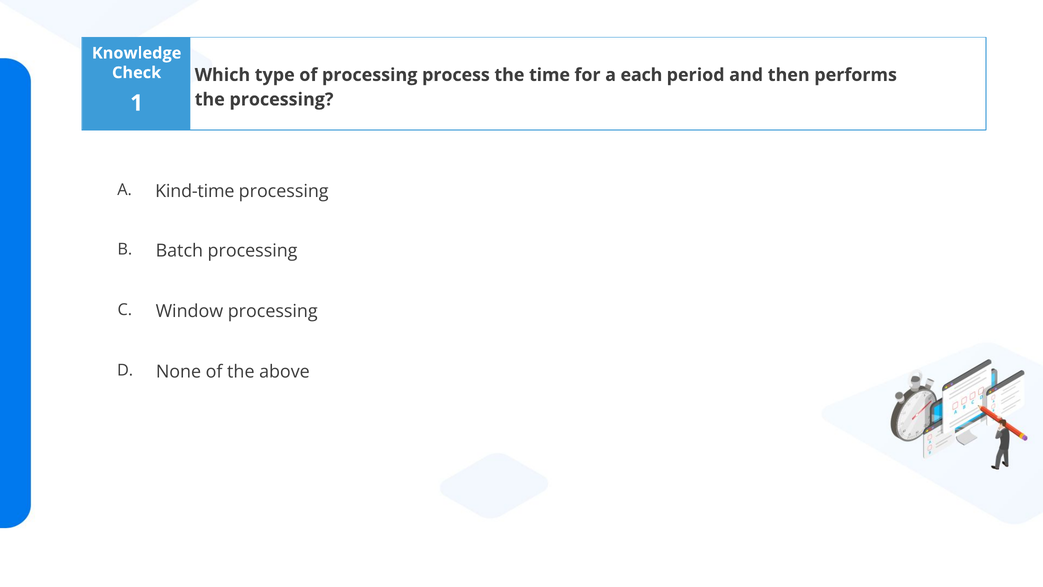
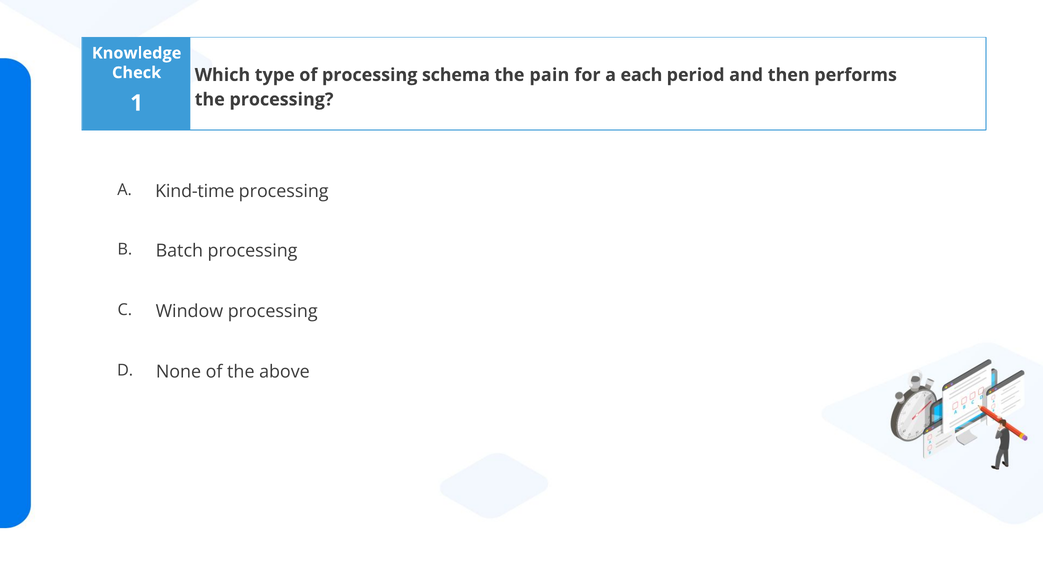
process: process -> schema
time: time -> pain
